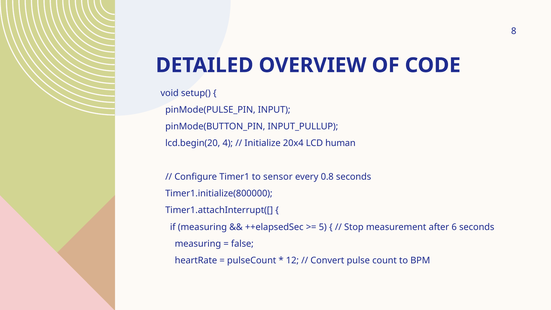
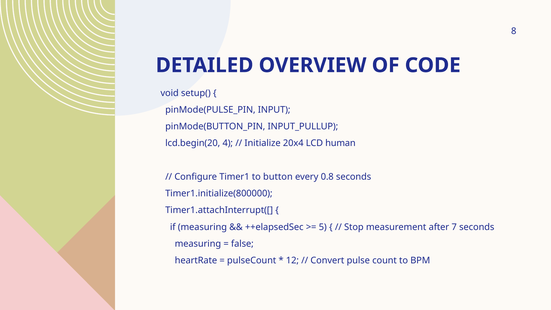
sensor: sensor -> button
6: 6 -> 7
